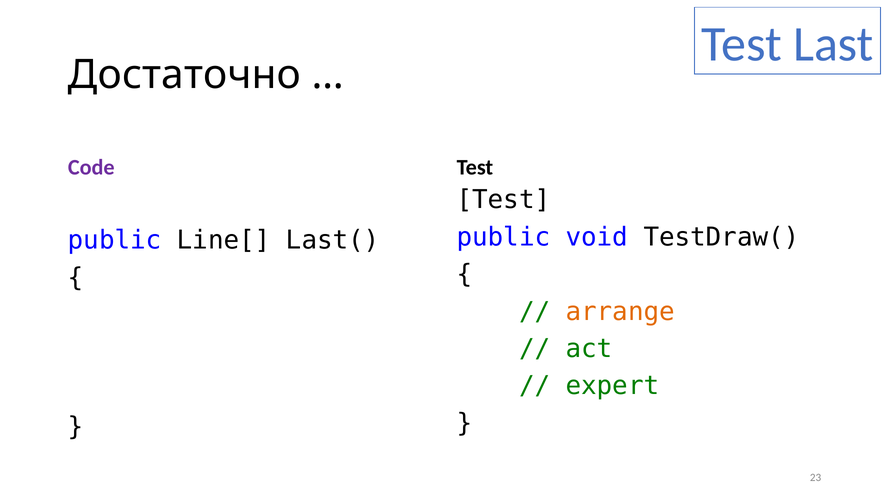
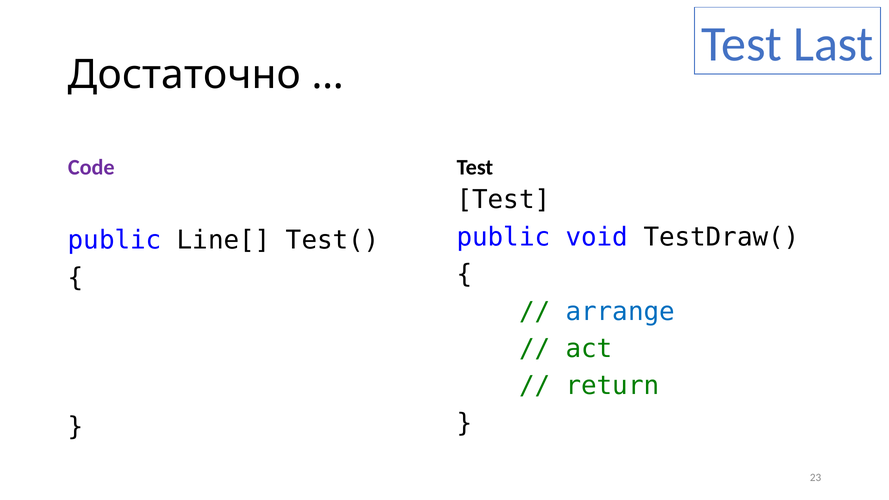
Last(: Last( -> Test(
arrange colour: orange -> blue
expert: expert -> return
